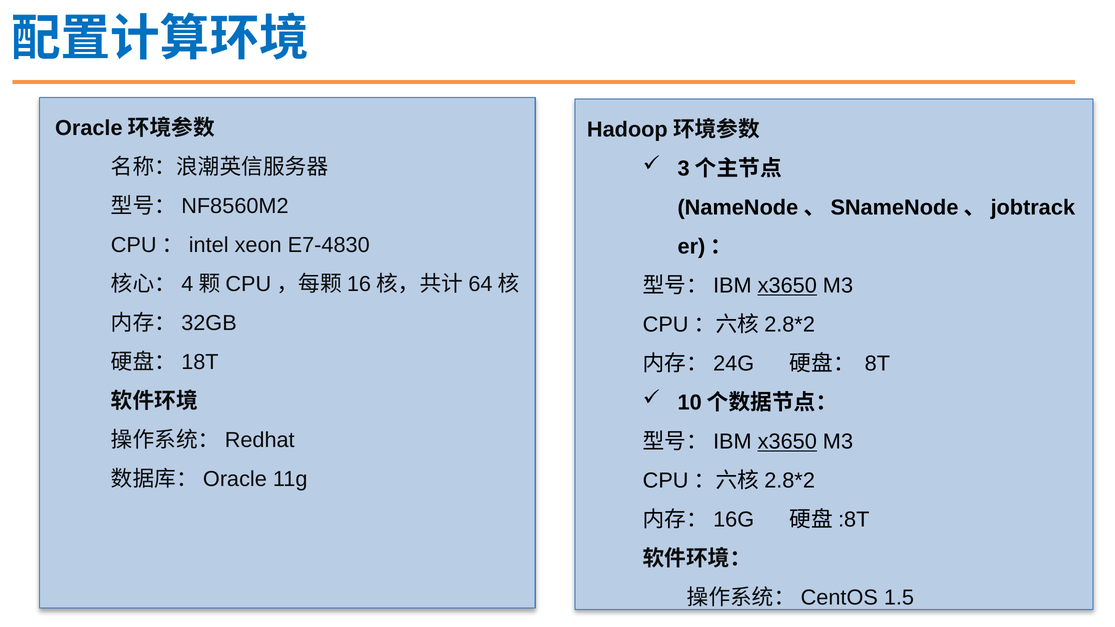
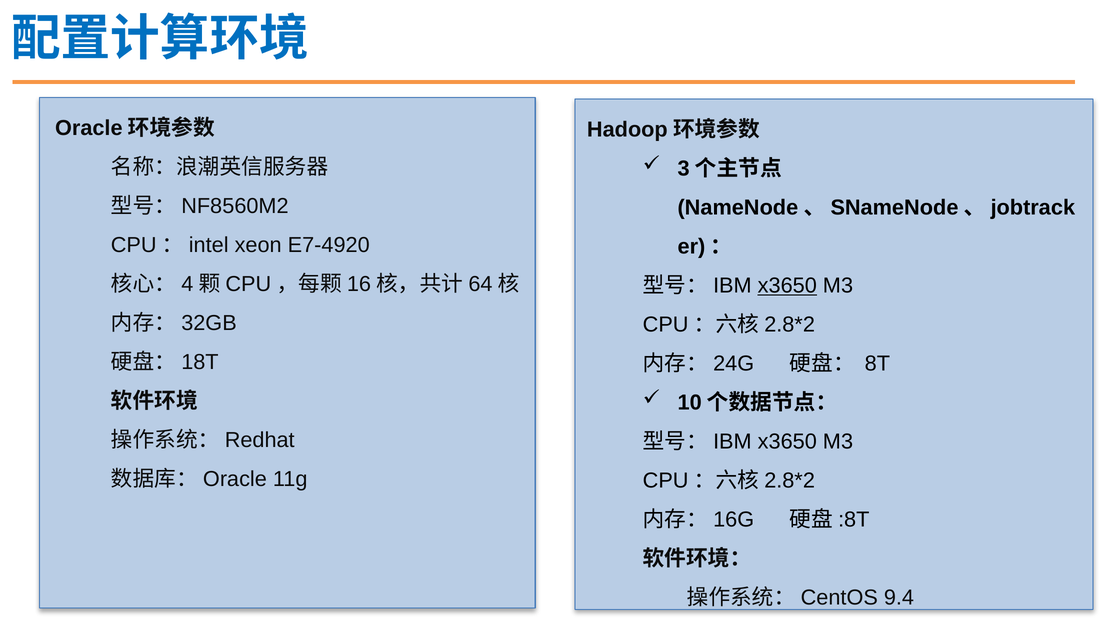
E7-4830: E7-4830 -> E7-4920
x3650 at (787, 442) underline: present -> none
1.5: 1.5 -> 9.4
